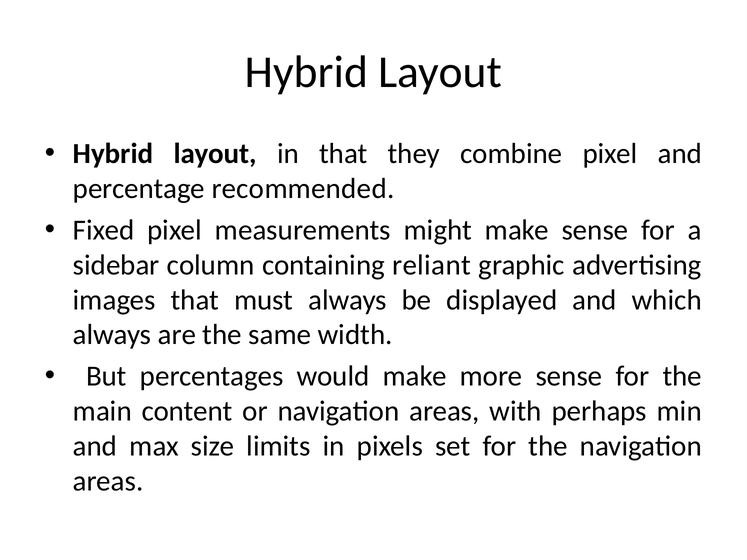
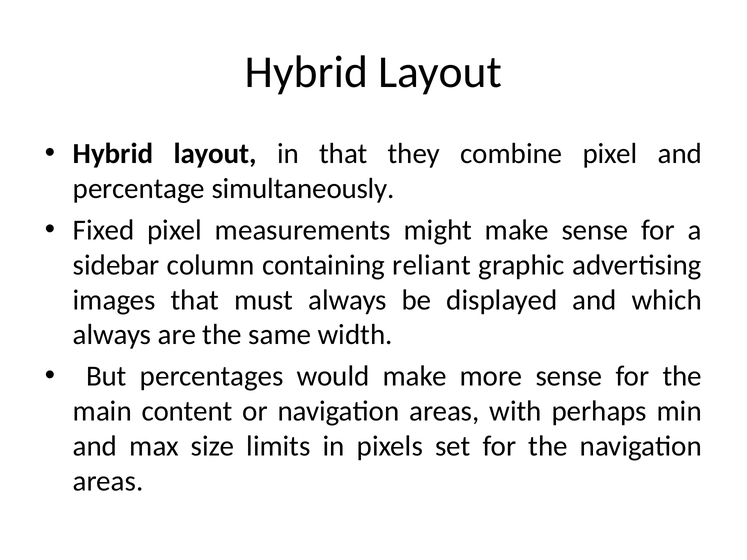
recommended: recommended -> simultaneously
